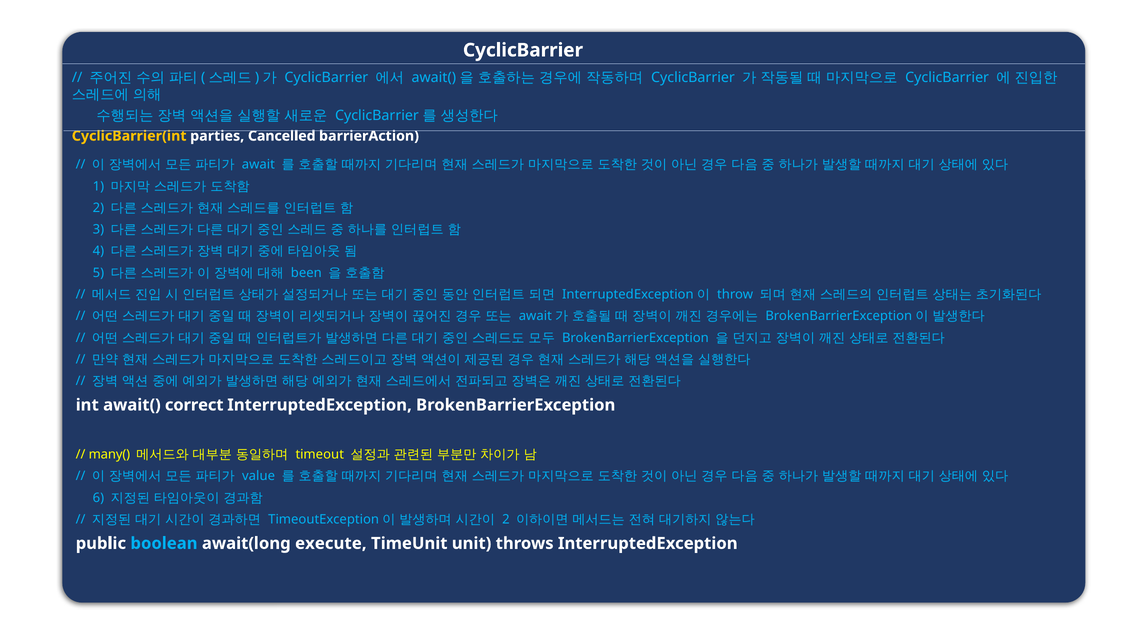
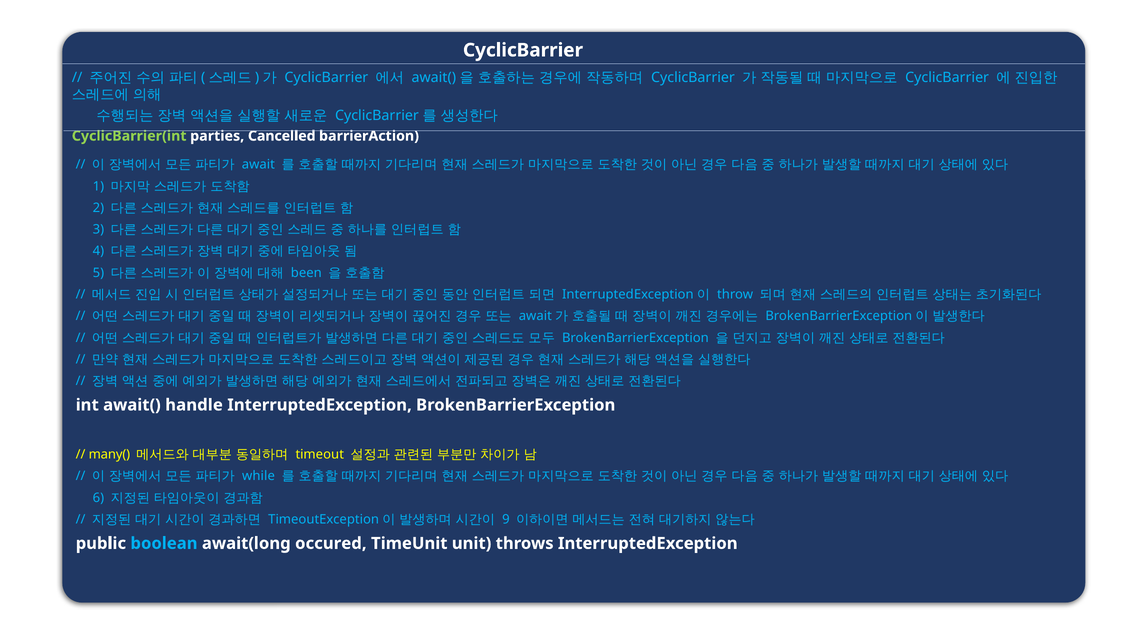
CyclicBarrier(int colour: yellow -> light green
correct: correct -> handle
value: value -> while
2 at (506, 519): 2 -> 9
execute: execute -> occured
